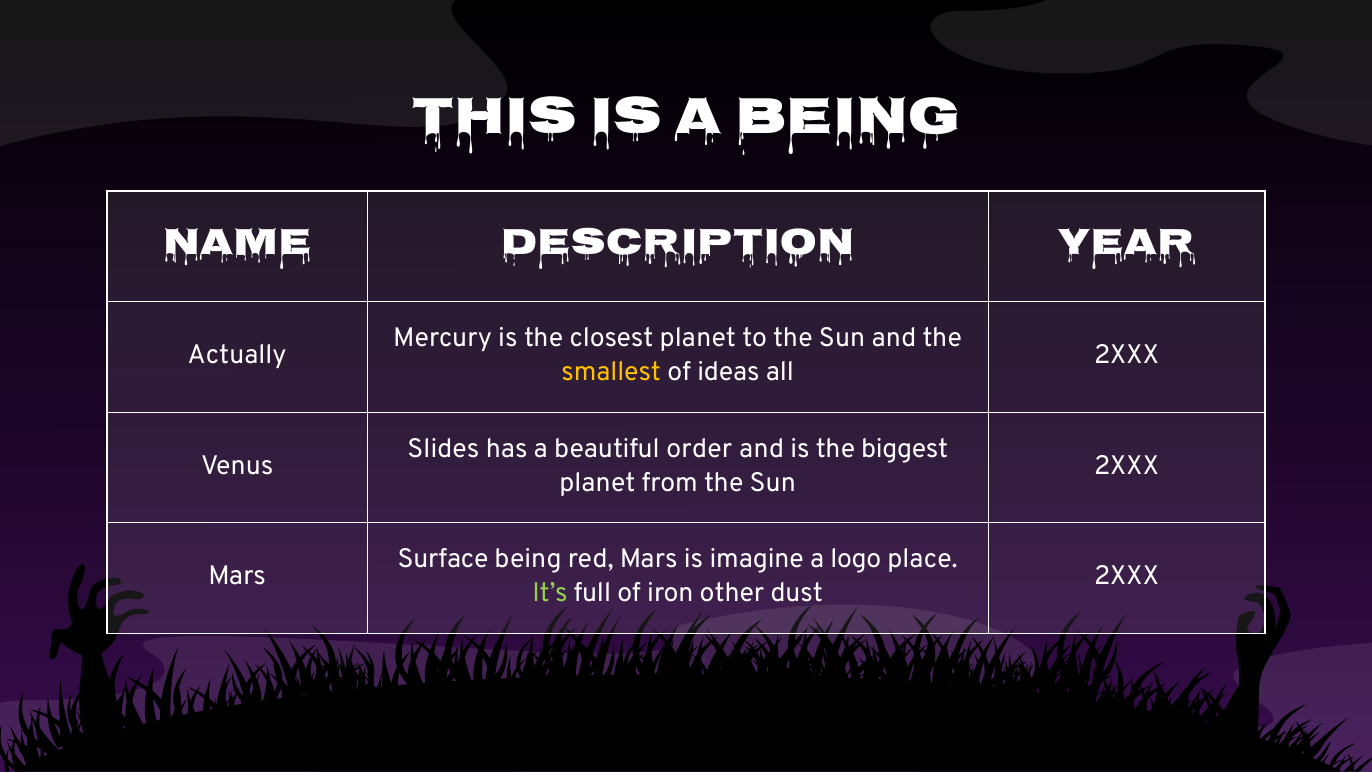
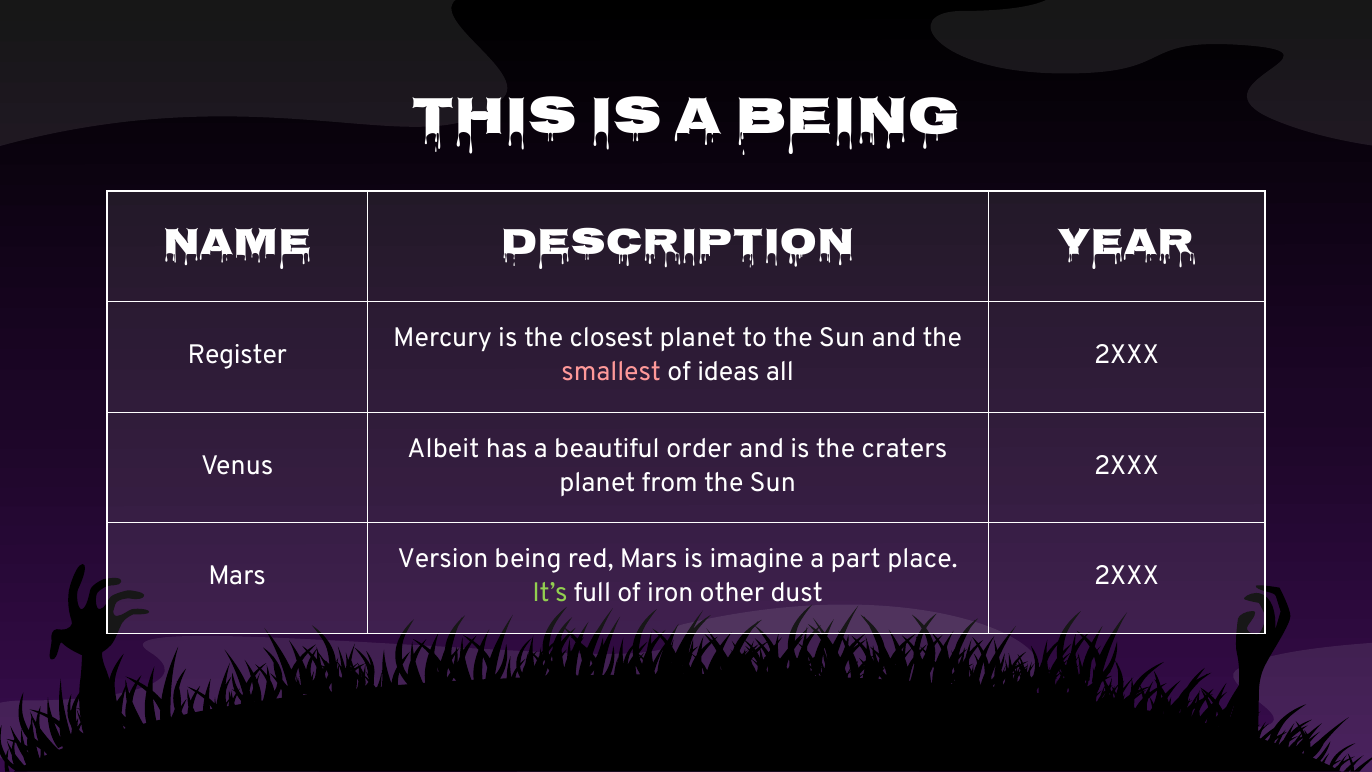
Actually: Actually -> Register
smallest colour: yellow -> pink
Slides: Slides -> Albeit
biggest: biggest -> craters
Surface: Surface -> Version
logo: logo -> part
